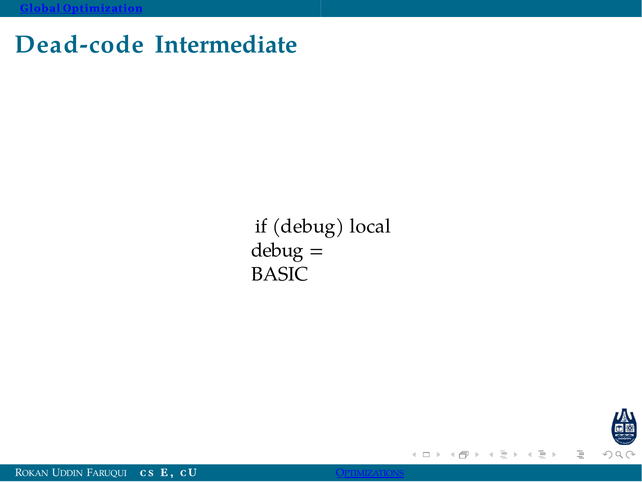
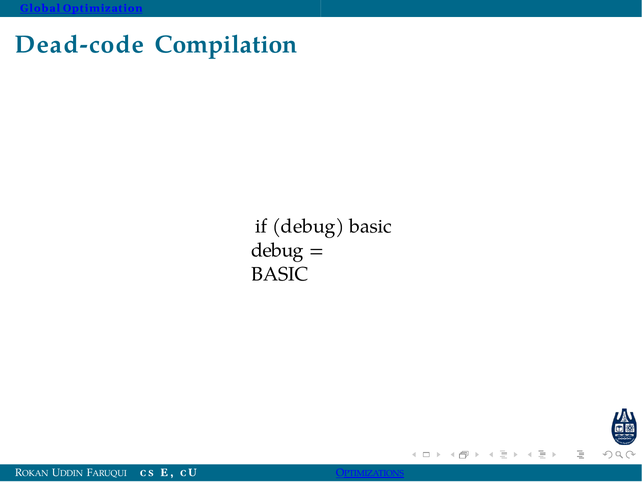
Intermediate: Intermediate -> Compilation
debug local: local -> basic
